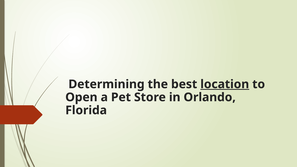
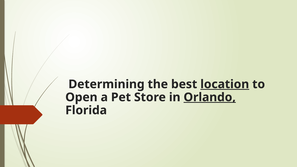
Orlando underline: none -> present
